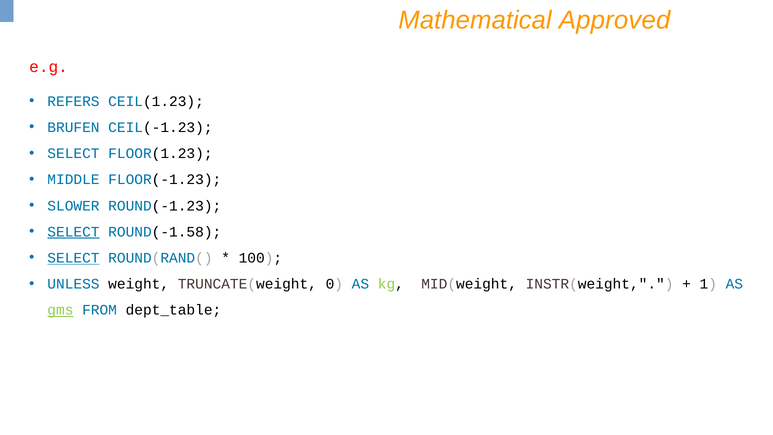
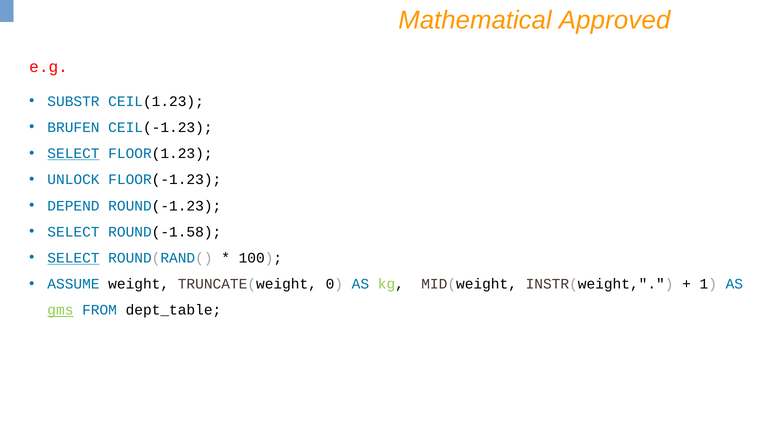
REFERS: REFERS -> SUBSTR
SELECT at (73, 154) underline: none -> present
MIDDLE: MIDDLE -> UNLOCK
SLOWER: SLOWER -> DEPEND
SELECT at (73, 232) underline: present -> none
UNLESS: UNLESS -> ASSUME
